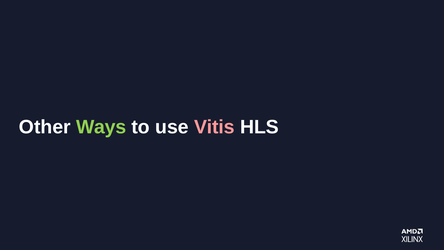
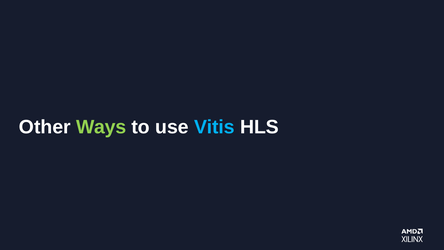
Vitis colour: pink -> light blue
